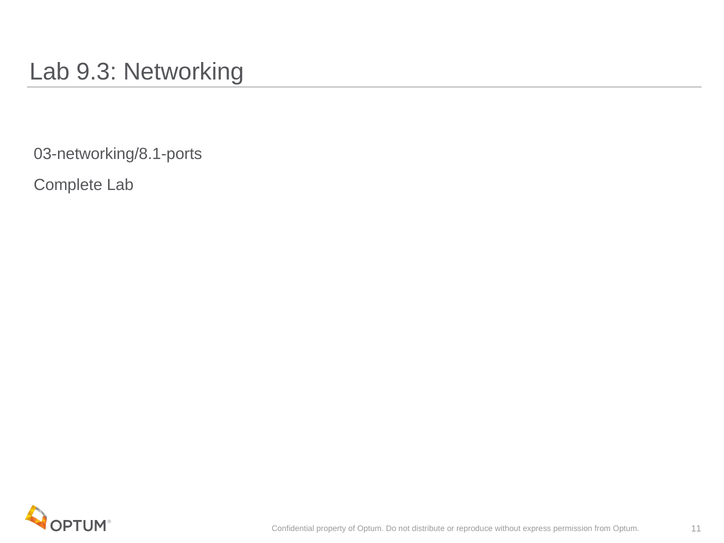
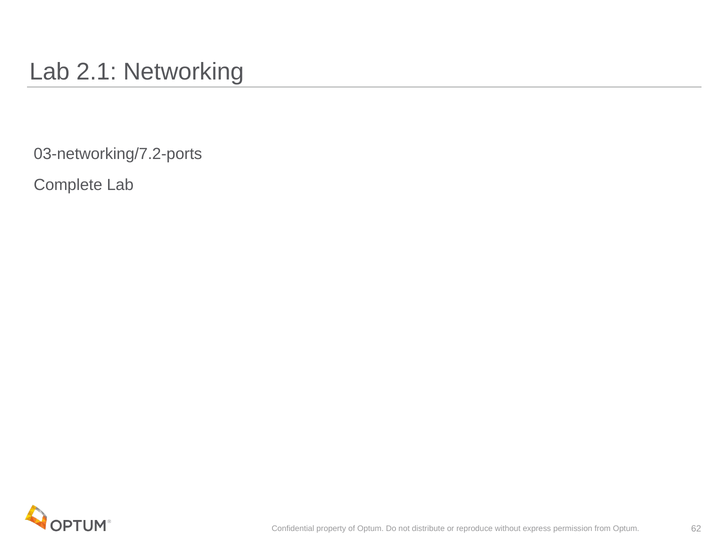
9.3: 9.3 -> 2.1
03-networking/8.1-ports: 03-networking/8.1-ports -> 03-networking/7.2-ports
11: 11 -> 62
